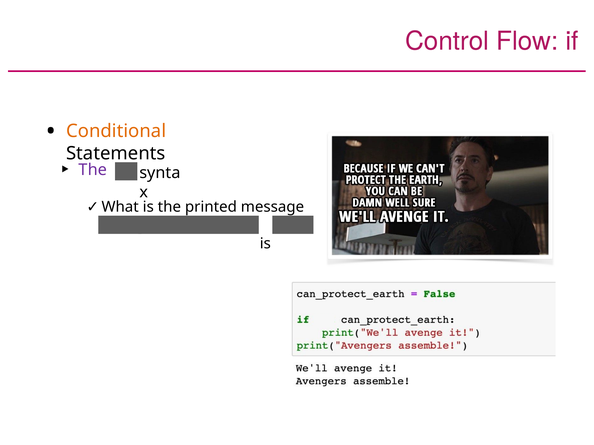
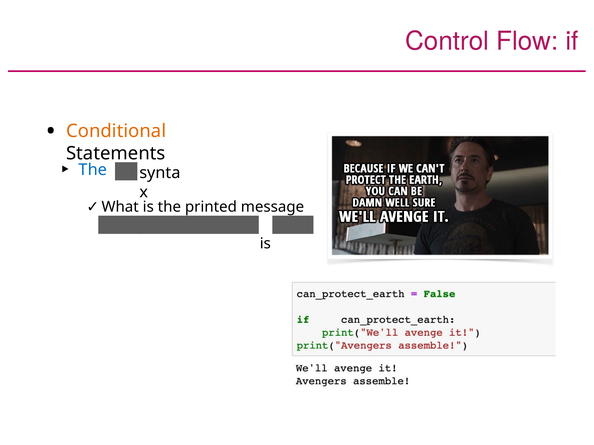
The at (93, 170) colour: purple -> blue
